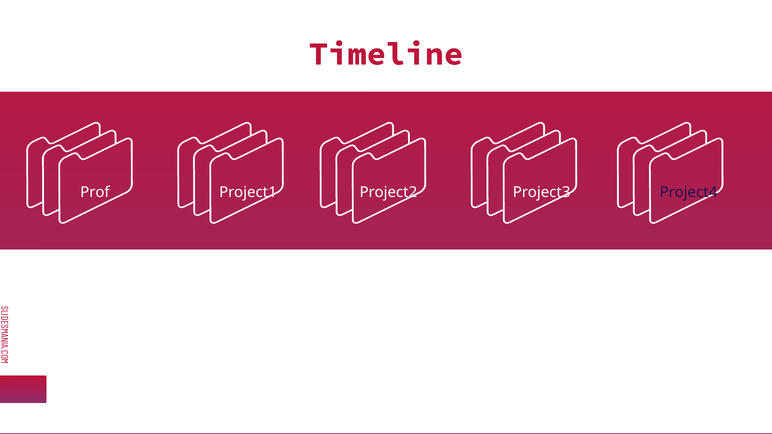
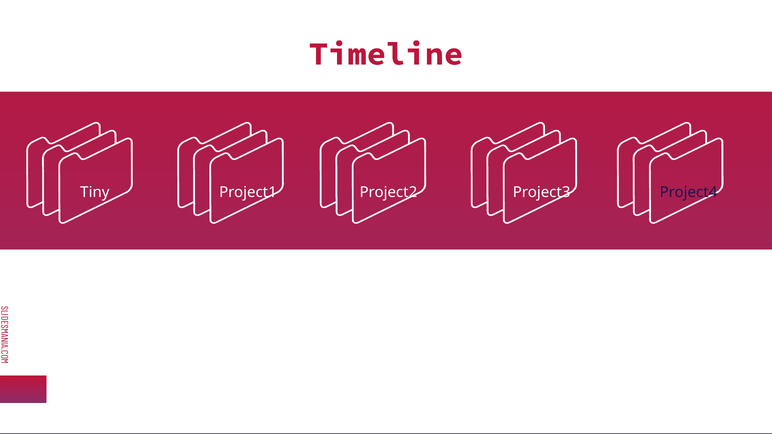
Prof: Prof -> Tiny
